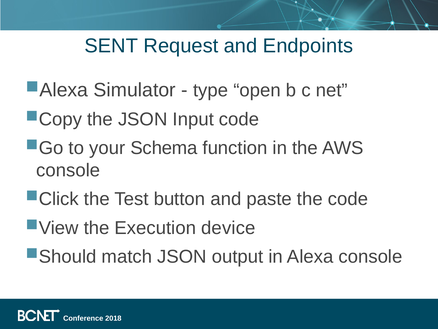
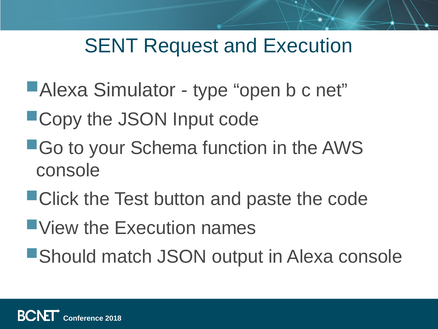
and Endpoints: Endpoints -> Execution
device: device -> names
